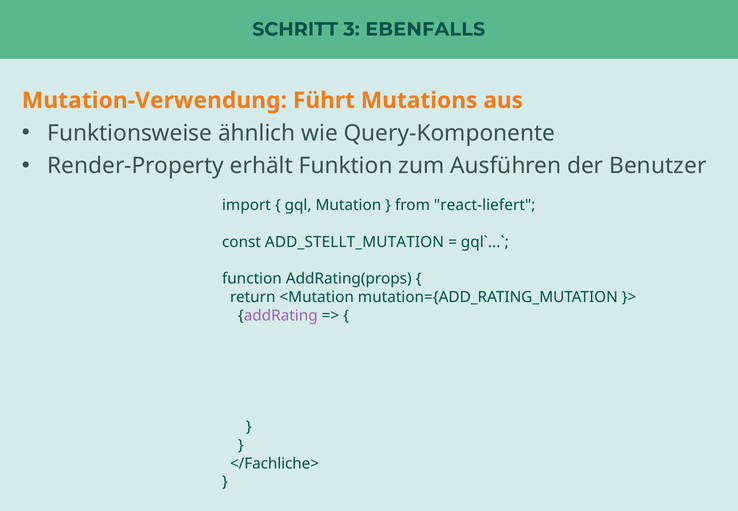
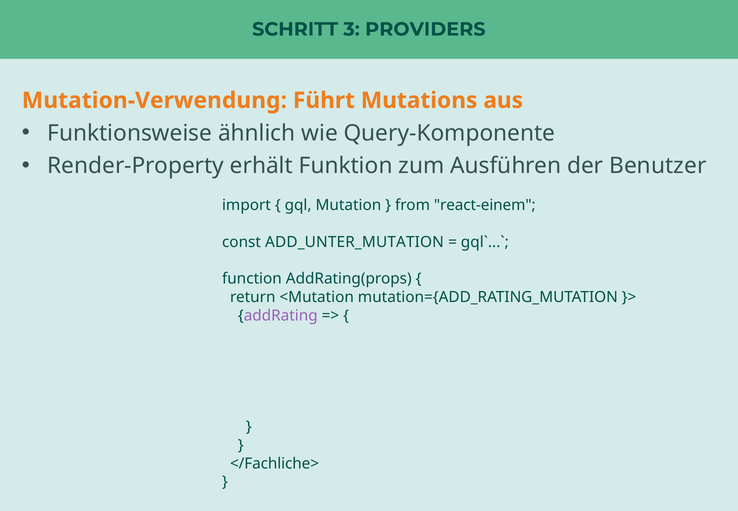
EBENFALLS: EBENFALLS -> PROVIDERS
react-liefert: react-liefert -> react-einem
ADD_STELLT_MUTATION: ADD_STELLT_MUTATION -> ADD_UNTER_MUTATION
